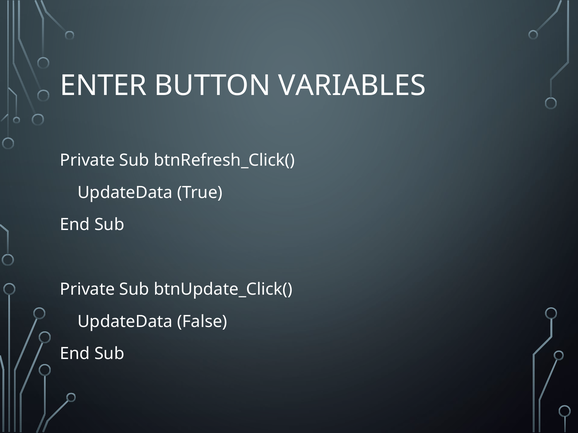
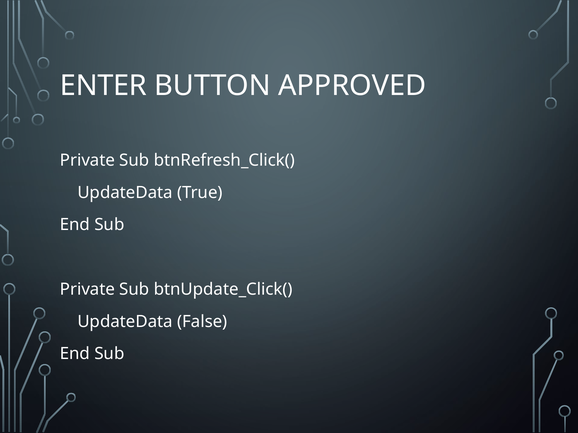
VARIABLES: VARIABLES -> APPROVED
